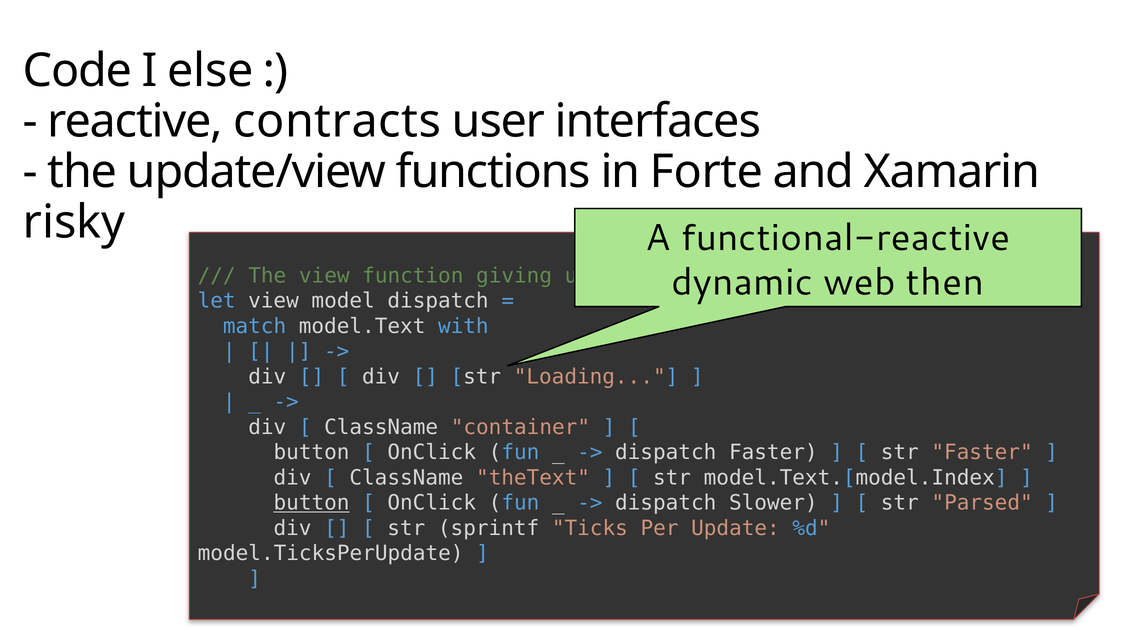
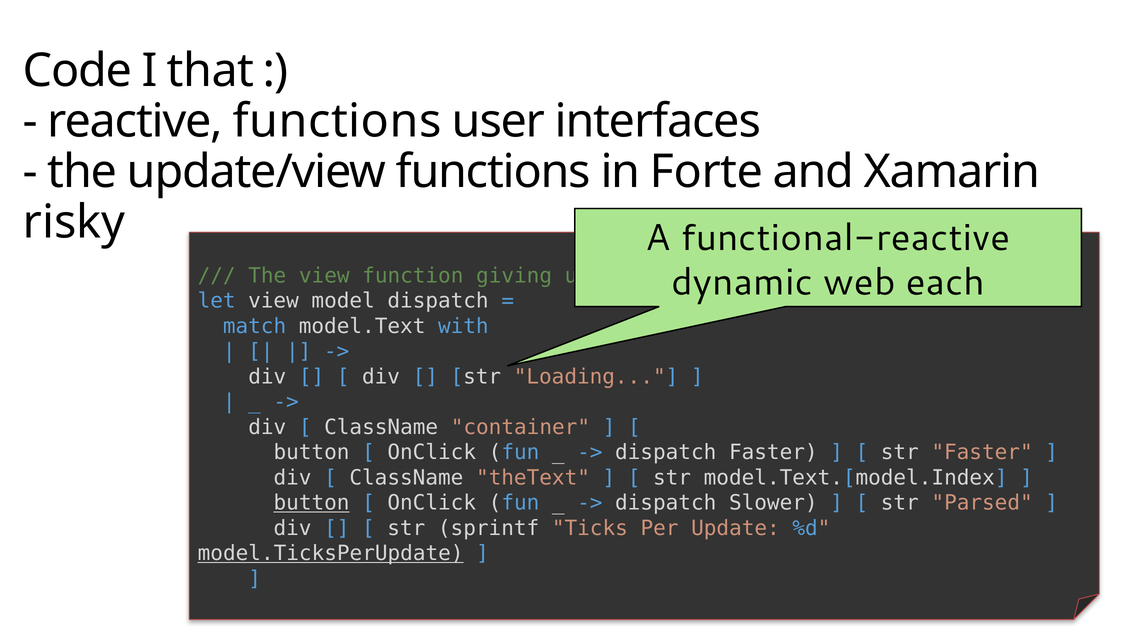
else: else -> that
reactive contracts: contracts -> functions
then: then -> each
model.TicksPerUpdate underline: none -> present
